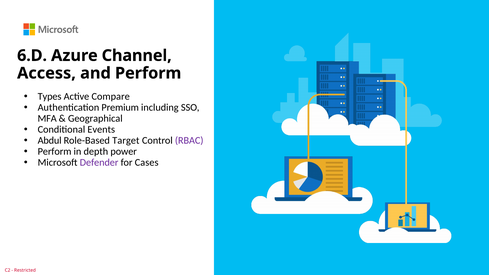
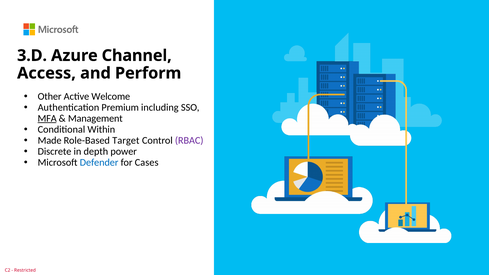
6.D: 6.D -> 3.D
Types: Types -> Other
Compare: Compare -> Welcome
MFA underline: none -> present
Geographical: Geographical -> Management
Events: Events -> Within
Abdul: Abdul -> Made
Perform at (55, 151): Perform -> Discrete
Defender colour: purple -> blue
